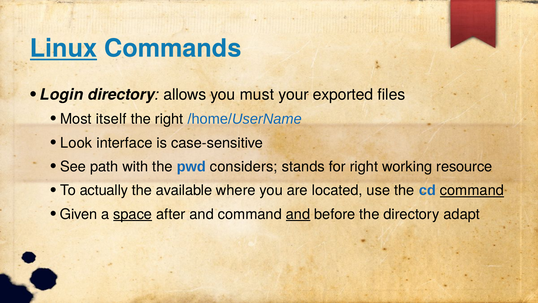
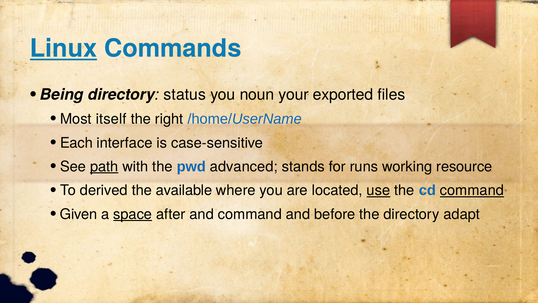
Login: Login -> Being
allows: allows -> status
must: must -> noun
Look: Look -> Each
path underline: none -> present
considers: considers -> advanced
for right: right -> runs
actually: actually -> derived
use underline: none -> present
and at (298, 214) underline: present -> none
